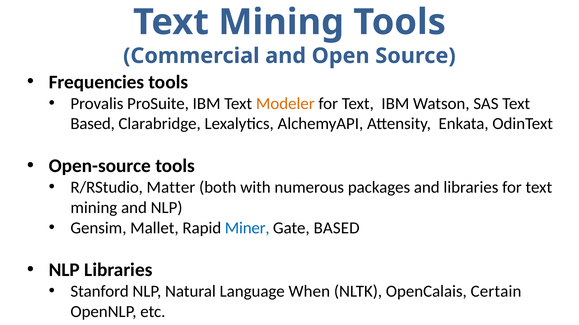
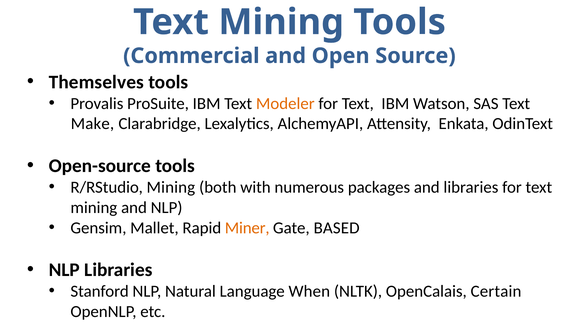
Frequencies: Frequencies -> Themselves
Based at (93, 124): Based -> Make
R/RStudio Matter: Matter -> Mining
Miner colour: blue -> orange
